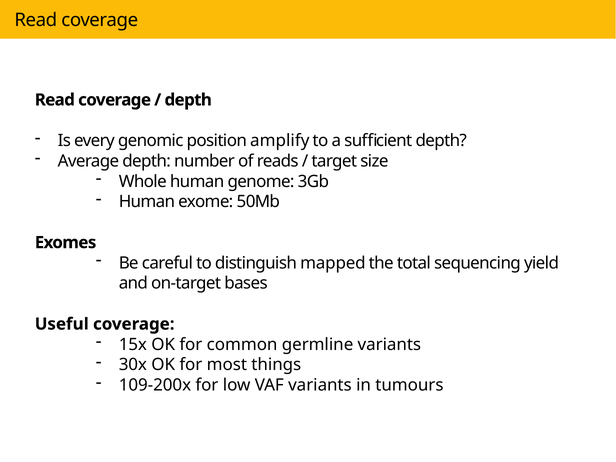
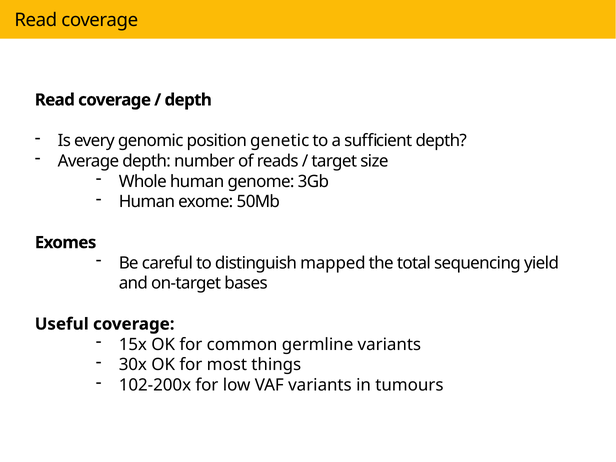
amplify: amplify -> genetic
109-200x: 109-200x -> 102-200x
